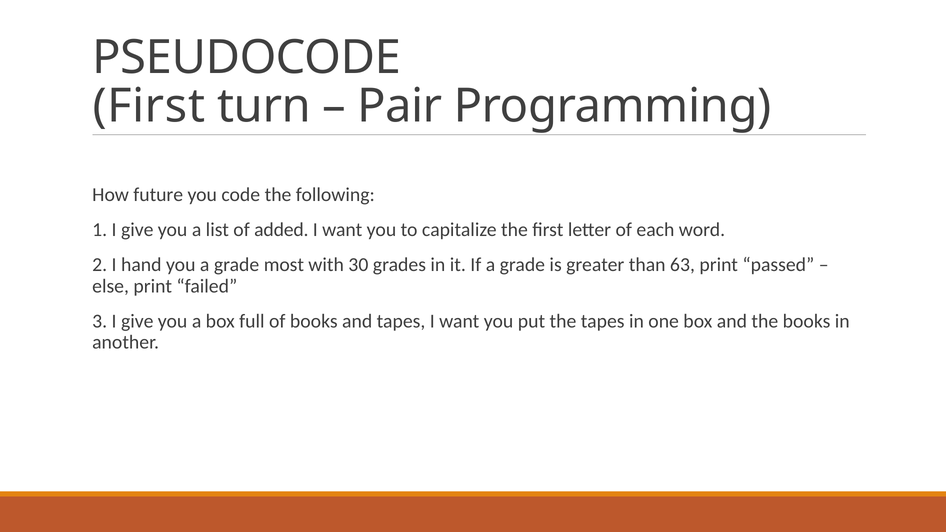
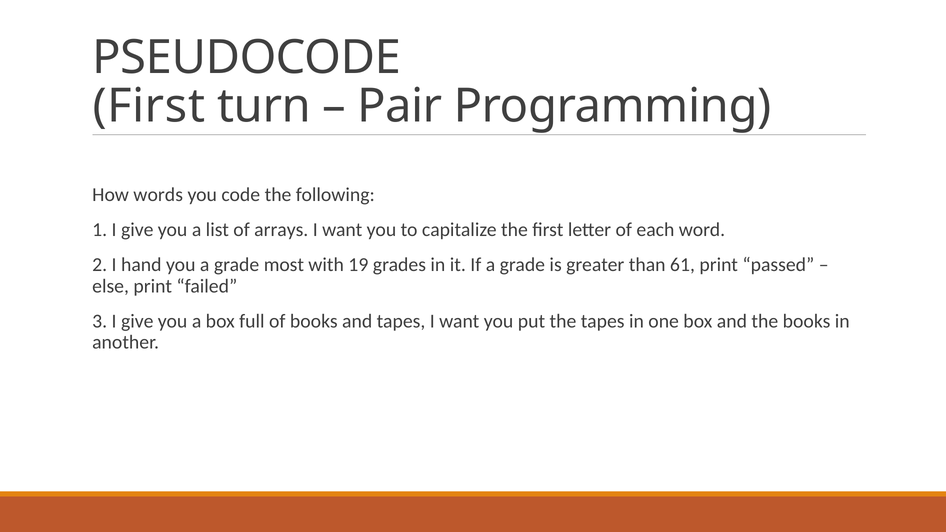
future: future -> words
added: added -> arrays
30: 30 -> 19
63: 63 -> 61
